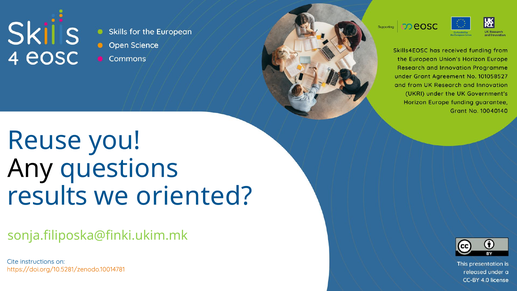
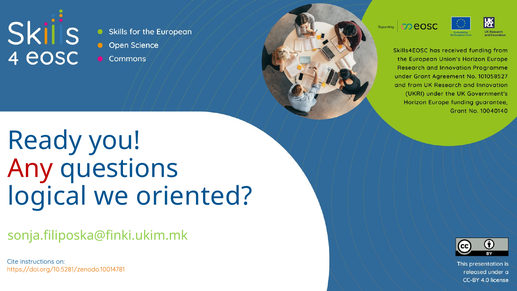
Reuse: Reuse -> Ready
Any colour: black -> red
results: results -> logical
